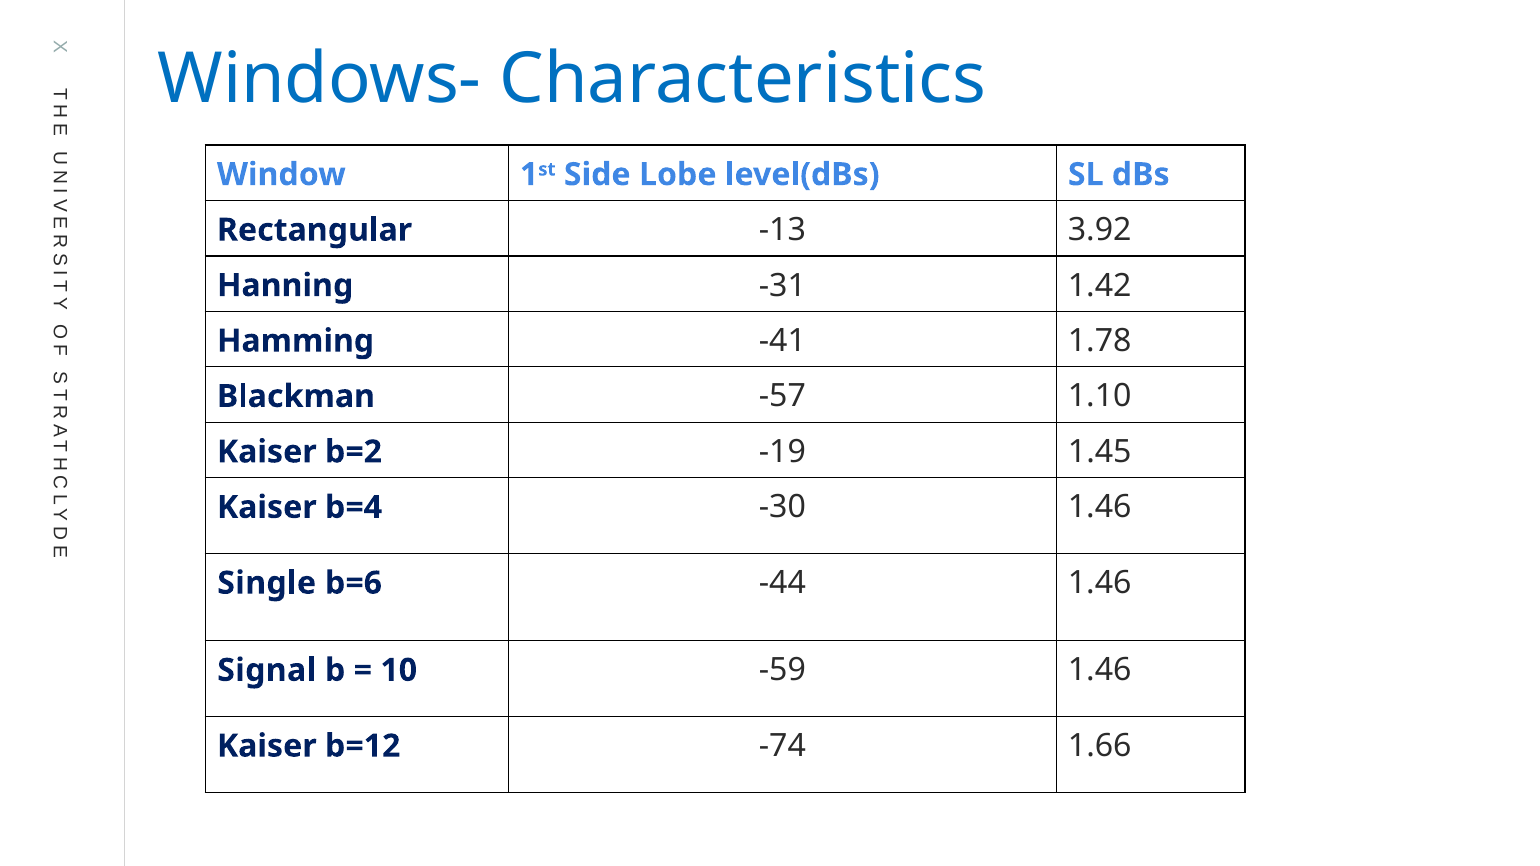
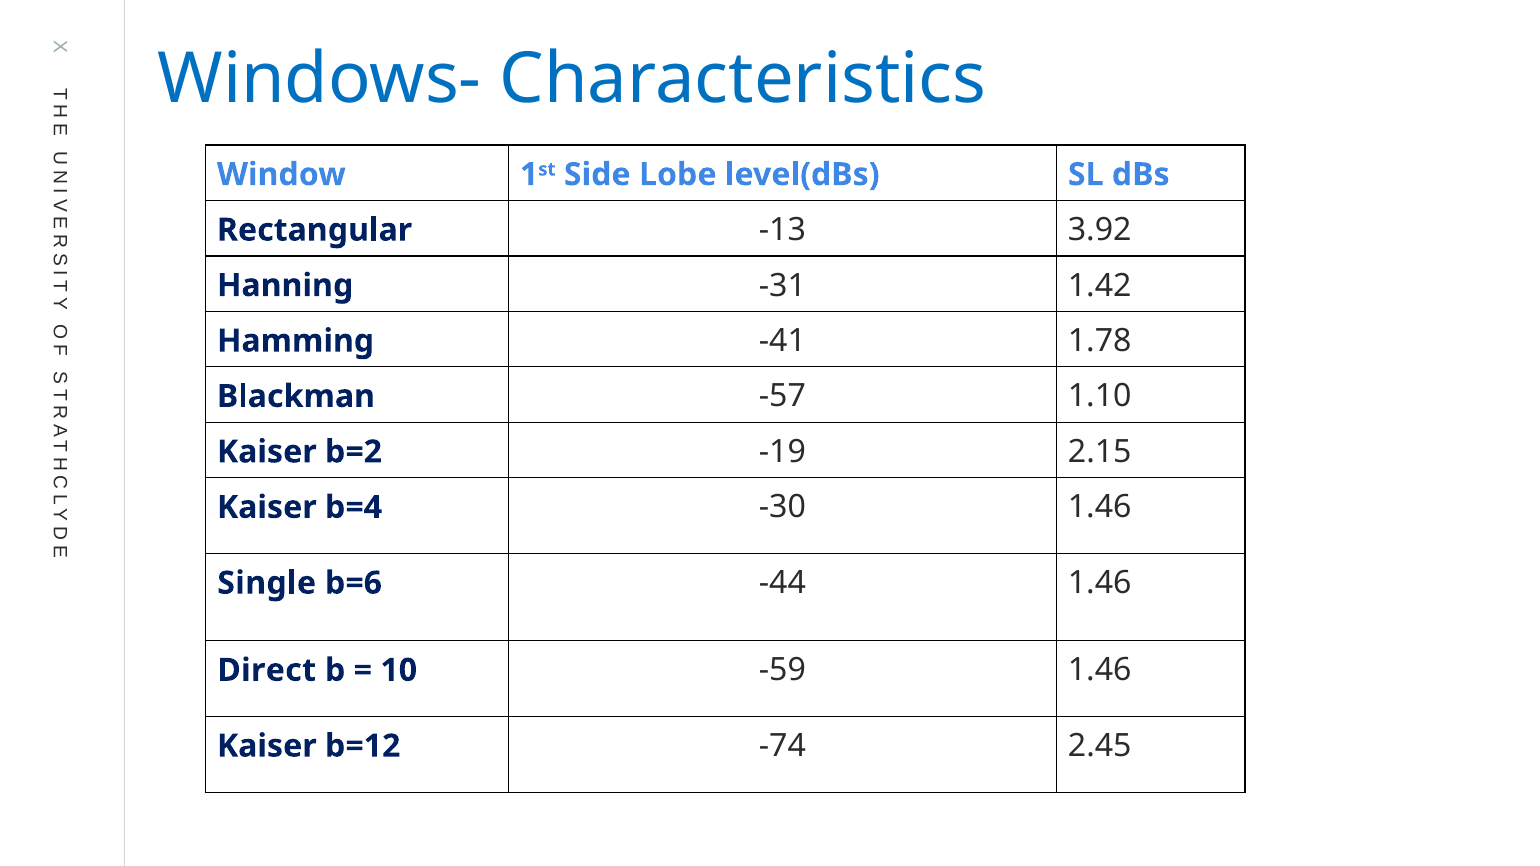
1.45: 1.45 -> 2.15
Signal: Signal -> Direct
1.66: 1.66 -> 2.45
